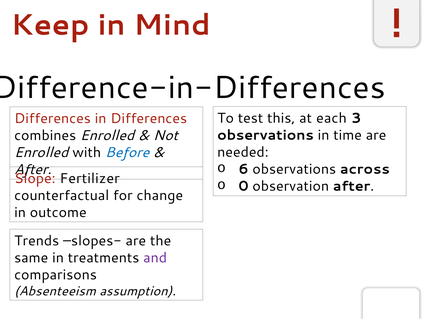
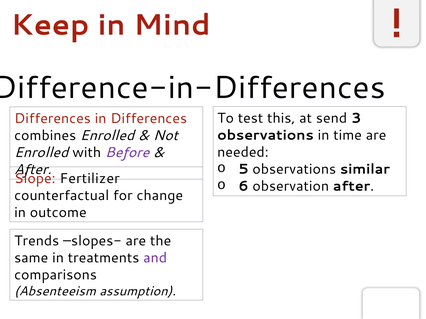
each: each -> send
Before colour: blue -> purple
6: 6 -> 5
across: across -> similar
0: 0 -> 6
